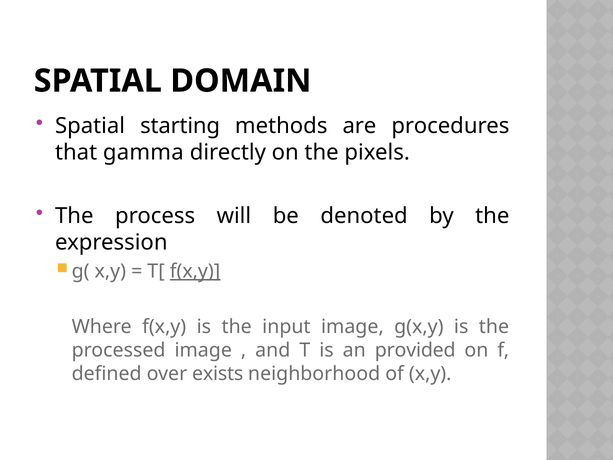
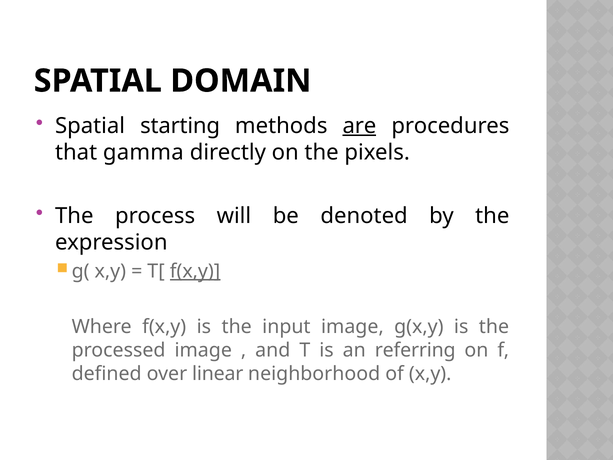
are underline: none -> present
provided: provided -> referring
exists: exists -> linear
